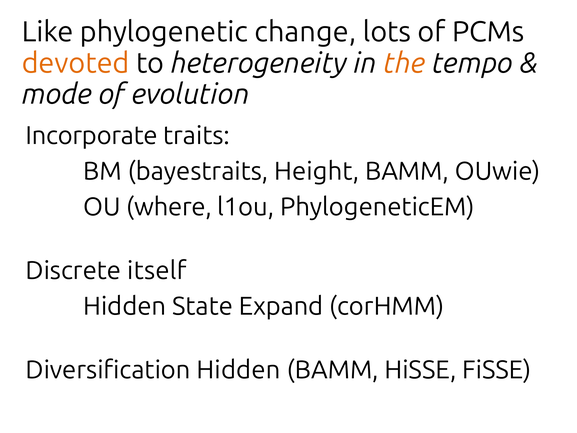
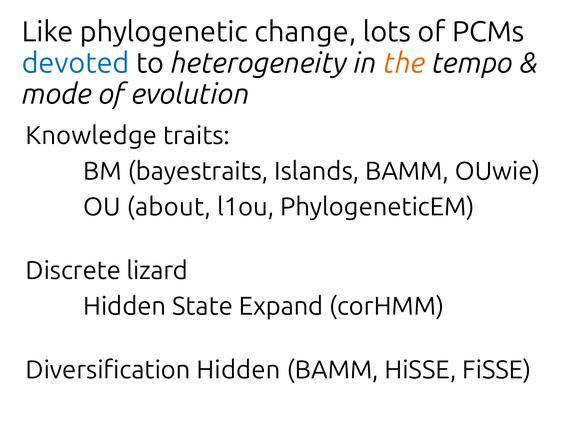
devoted colour: orange -> blue
Incorporate: Incorporate -> Knowledge
Height: Height -> Islands
where: where -> about
itself: itself -> lizard
